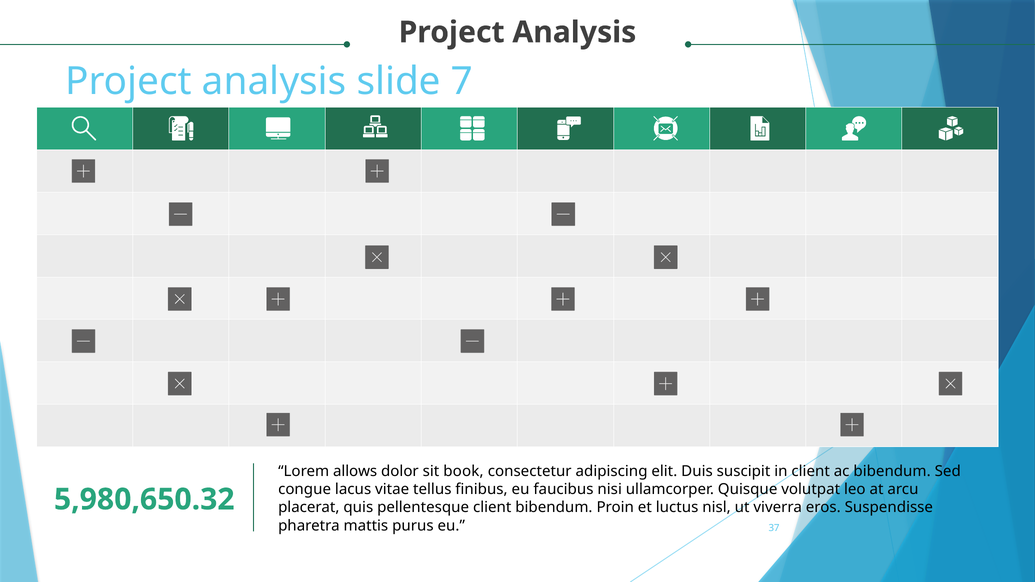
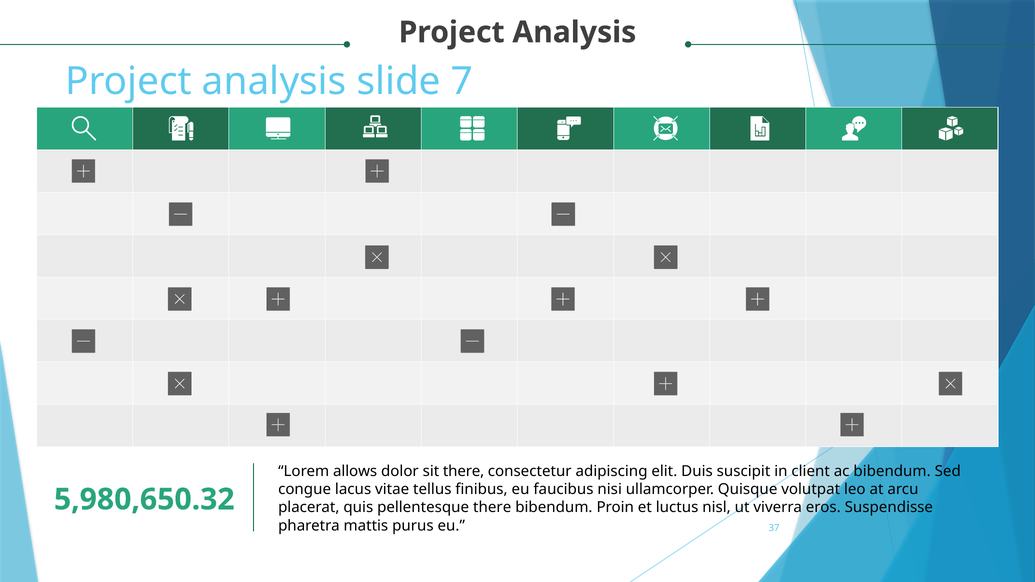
sit book: book -> there
pellentesque client: client -> there
